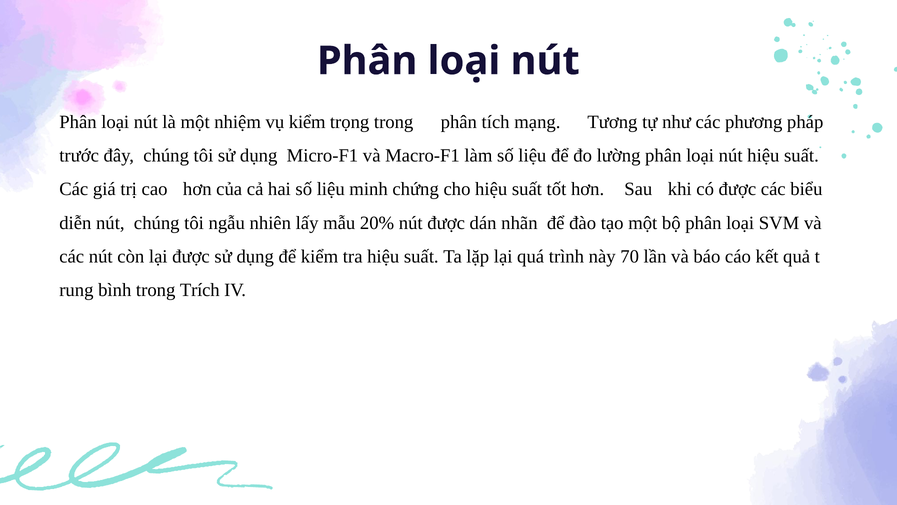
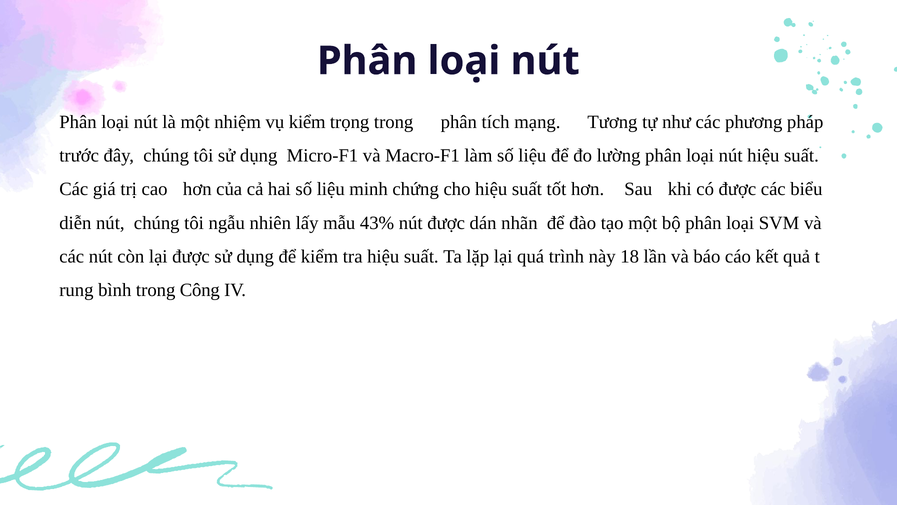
20%: 20% -> 43%
70: 70 -> 18
Trích: Trích -> Công
